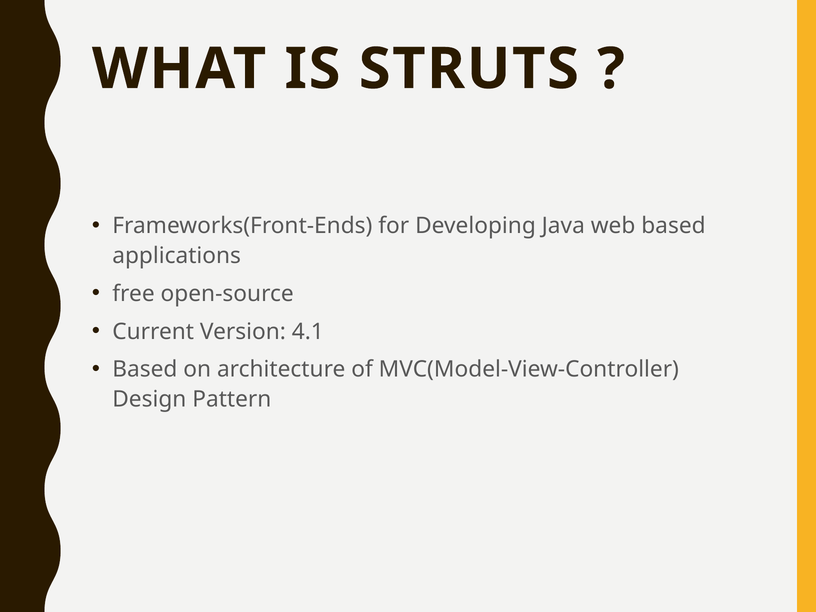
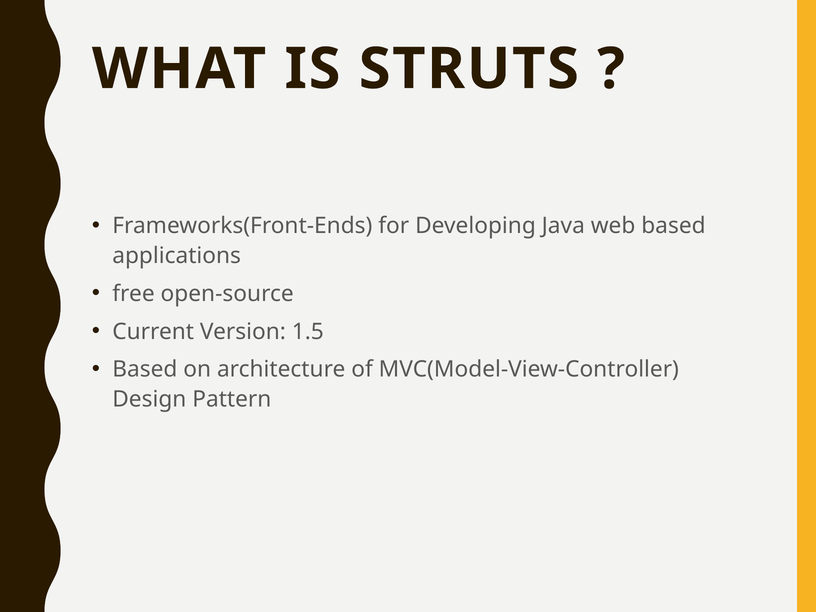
4.1: 4.1 -> 1.5
